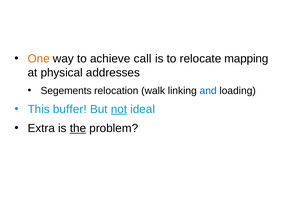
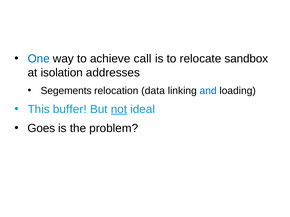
One colour: orange -> blue
mapping: mapping -> sandbox
physical: physical -> isolation
walk: walk -> data
Extra: Extra -> Goes
the underline: present -> none
